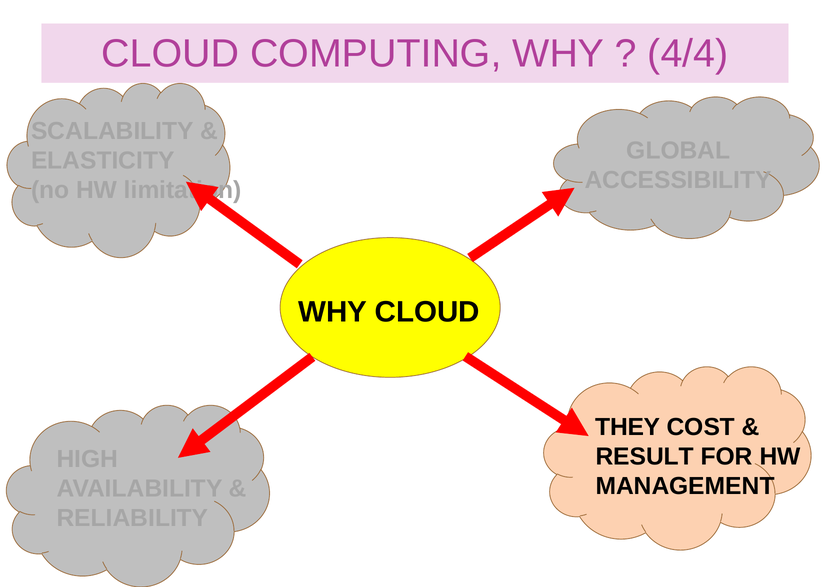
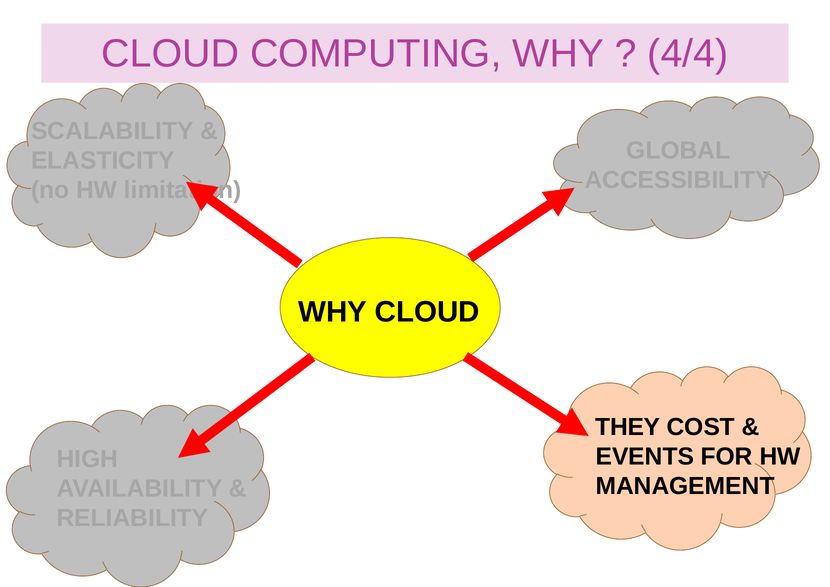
RESULT: RESULT -> EVENTS
